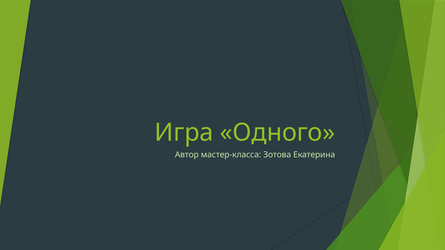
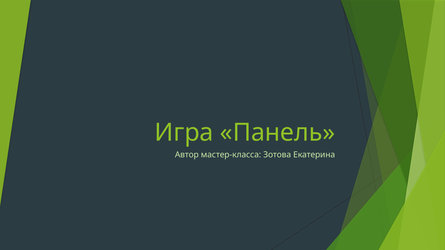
Одного: Одного -> Панель
